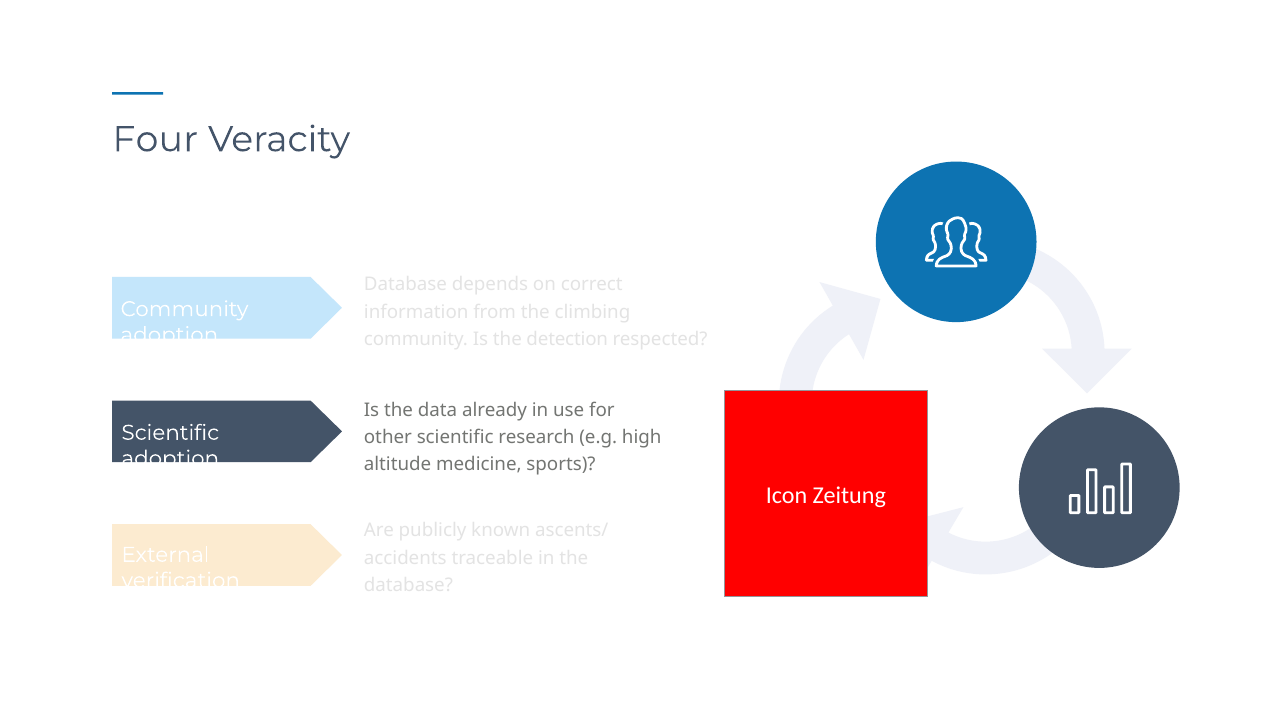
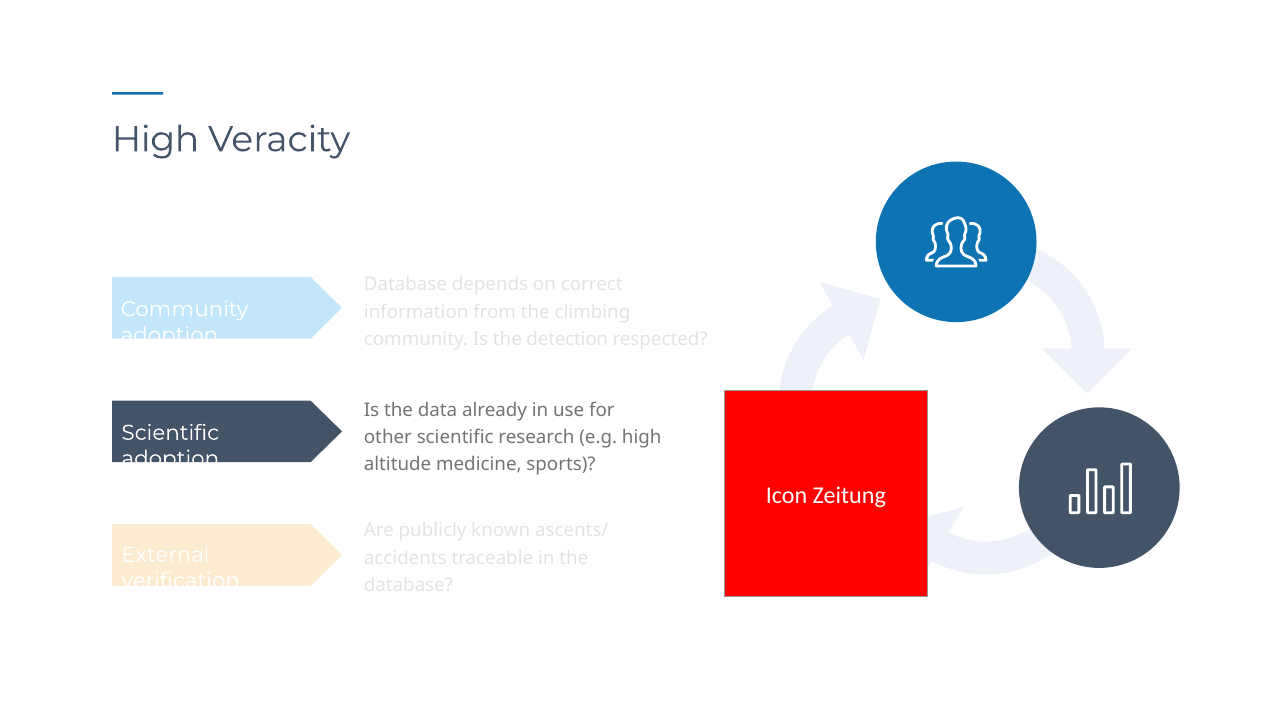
Four at (155, 139): Four -> High
